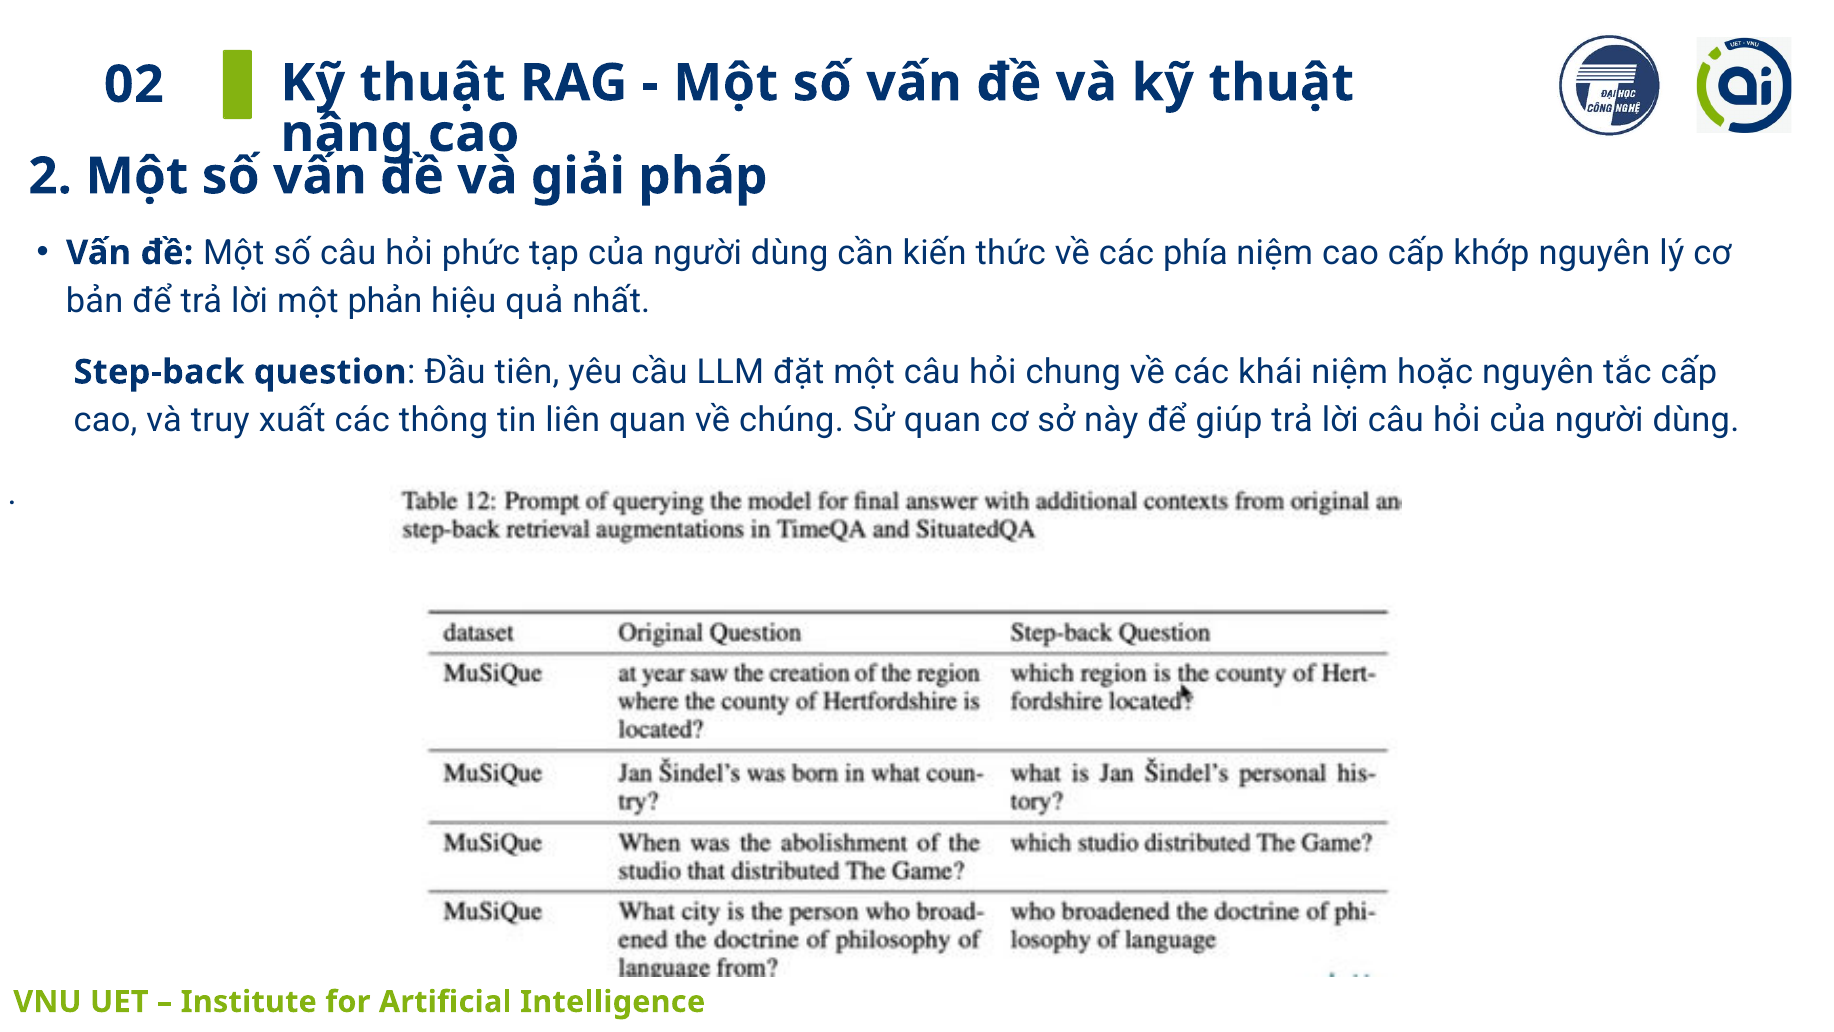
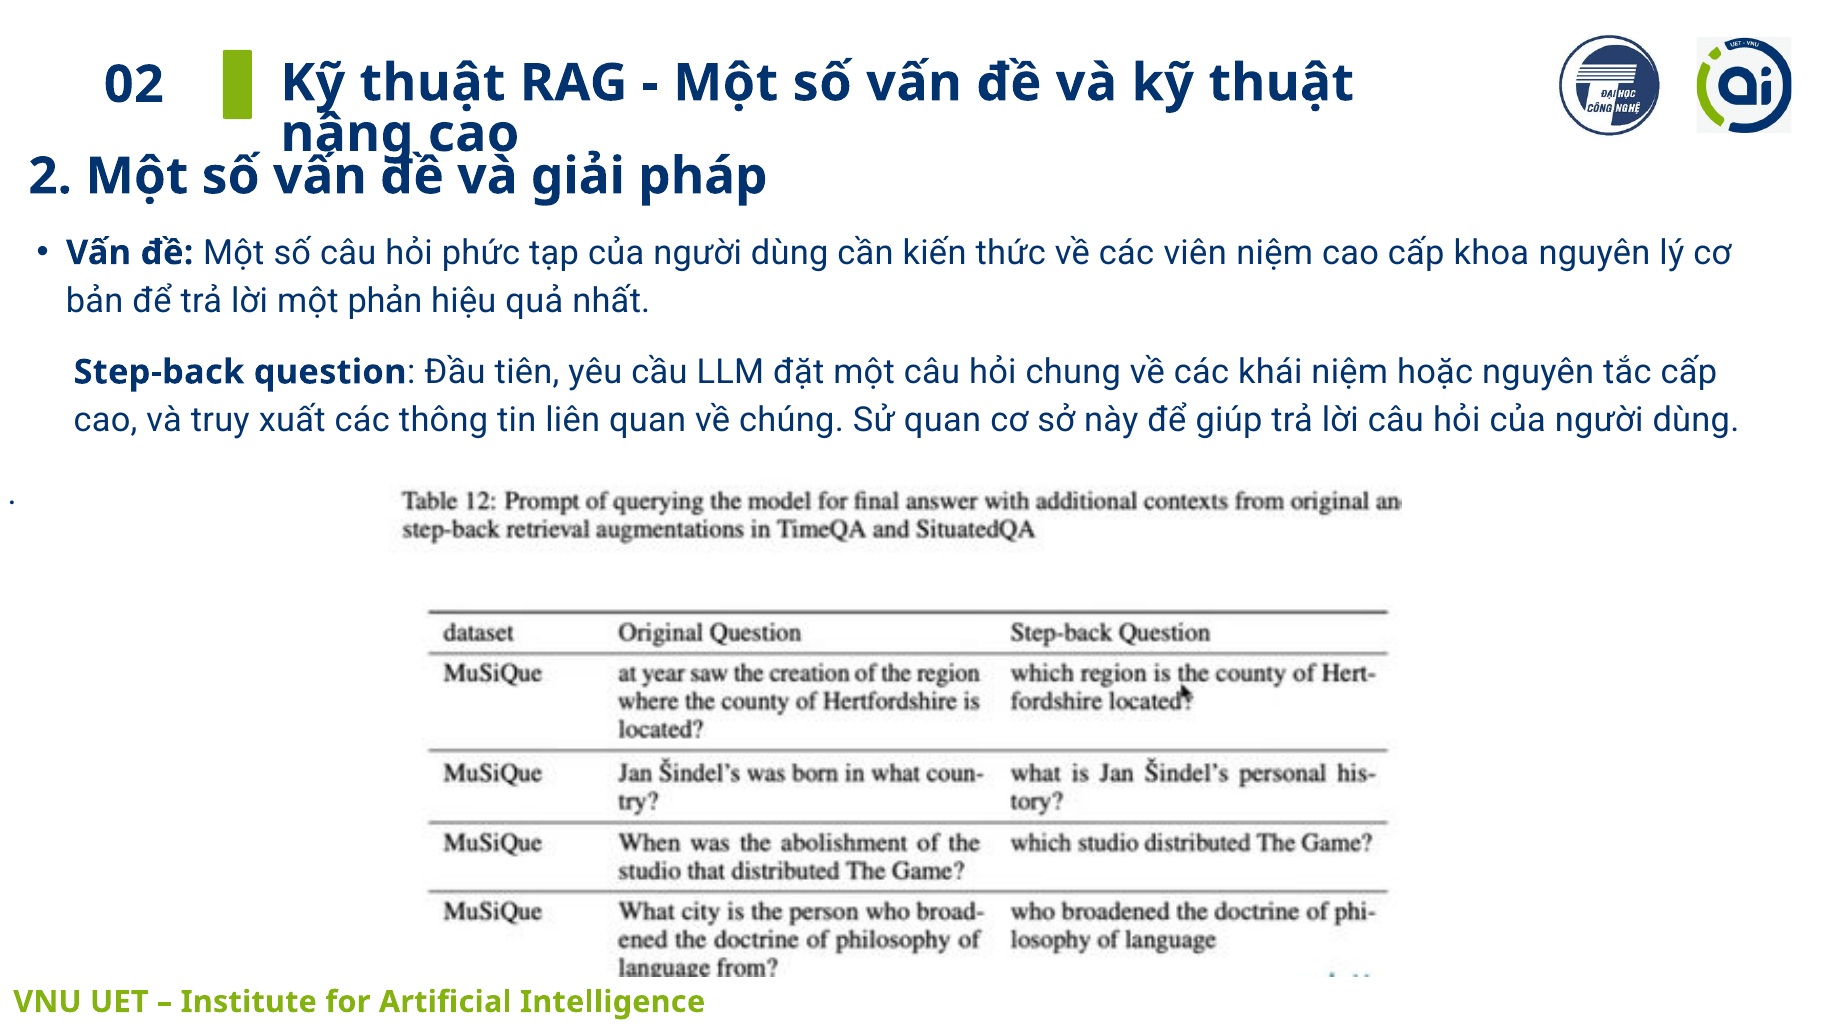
phía: phía -> viên
khớp: khớp -> khoa
